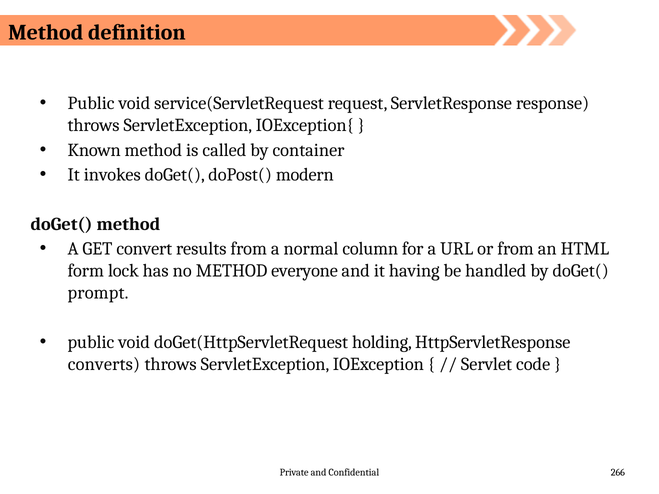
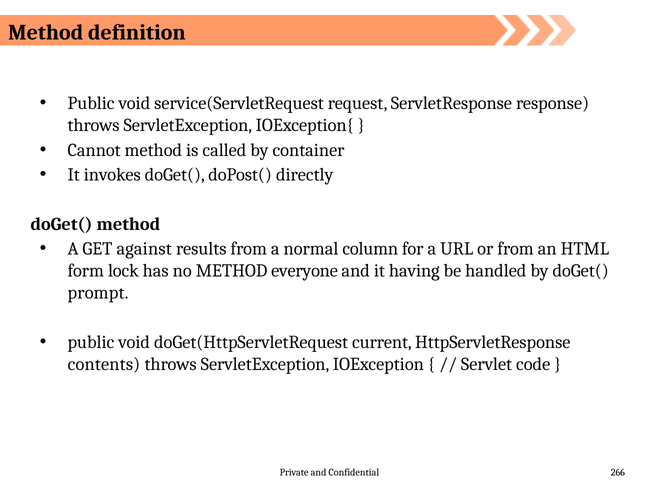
Known: Known -> Cannot
modern: modern -> directly
convert: convert -> against
holding: holding -> current
converts: converts -> contents
